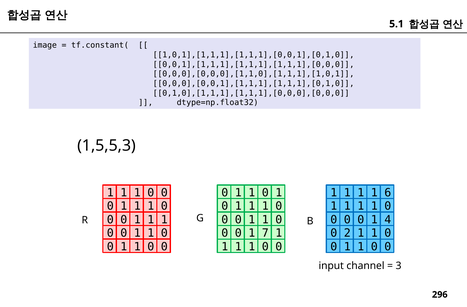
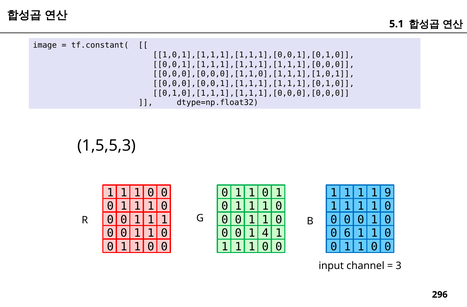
6: 6 -> 9
0 0 1 4: 4 -> 0
7: 7 -> 4
2: 2 -> 6
